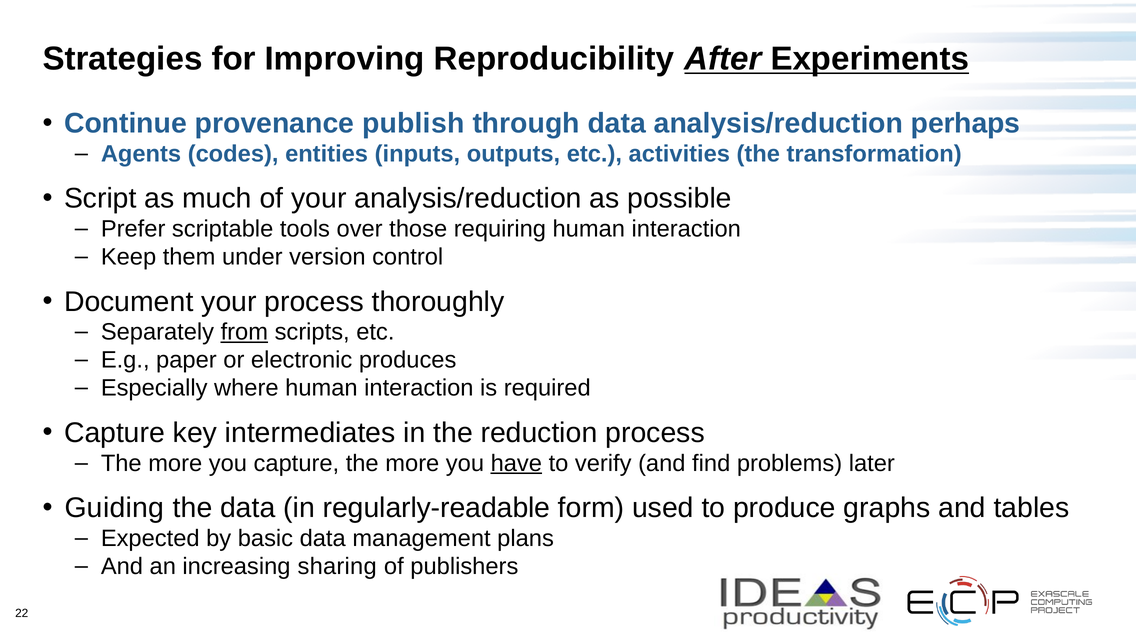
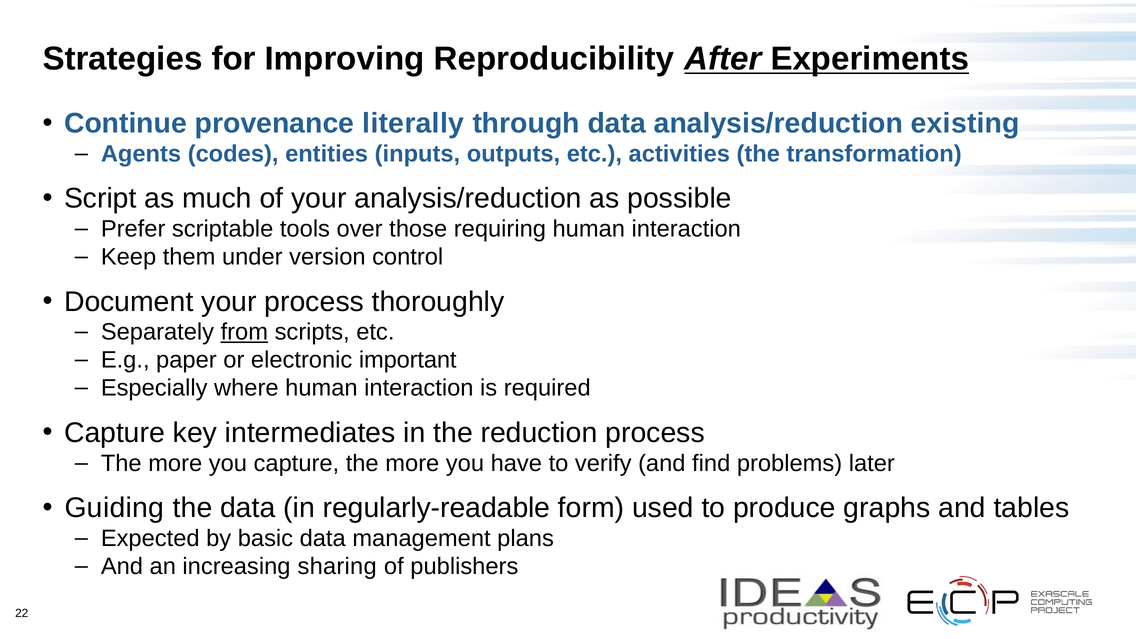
publish: publish -> literally
perhaps: perhaps -> existing
produces: produces -> important
have underline: present -> none
